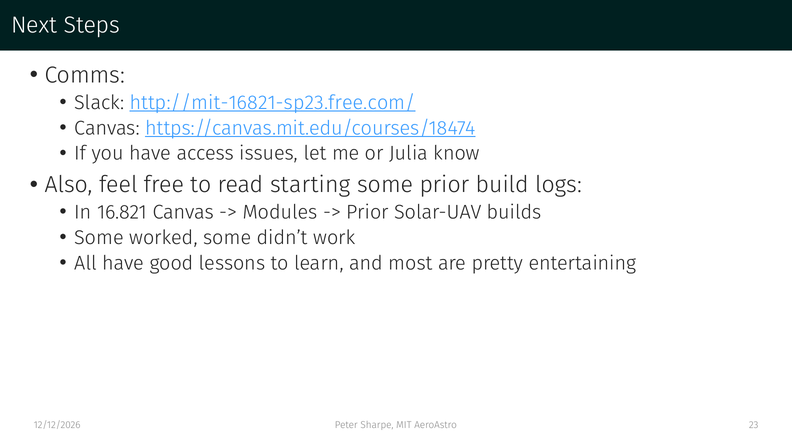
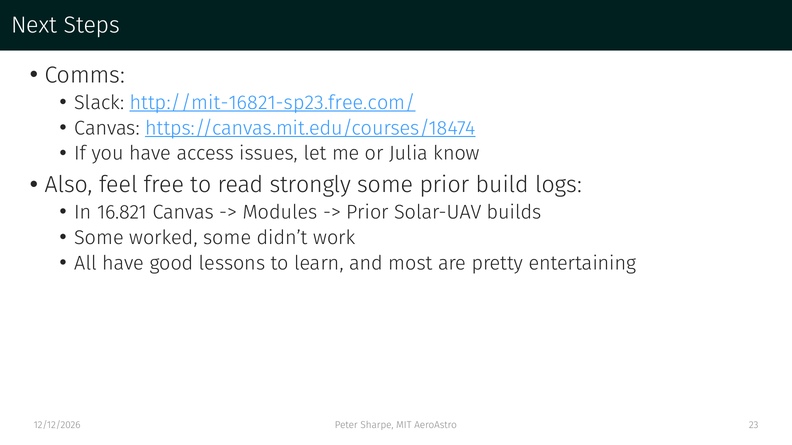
starting: starting -> strongly
